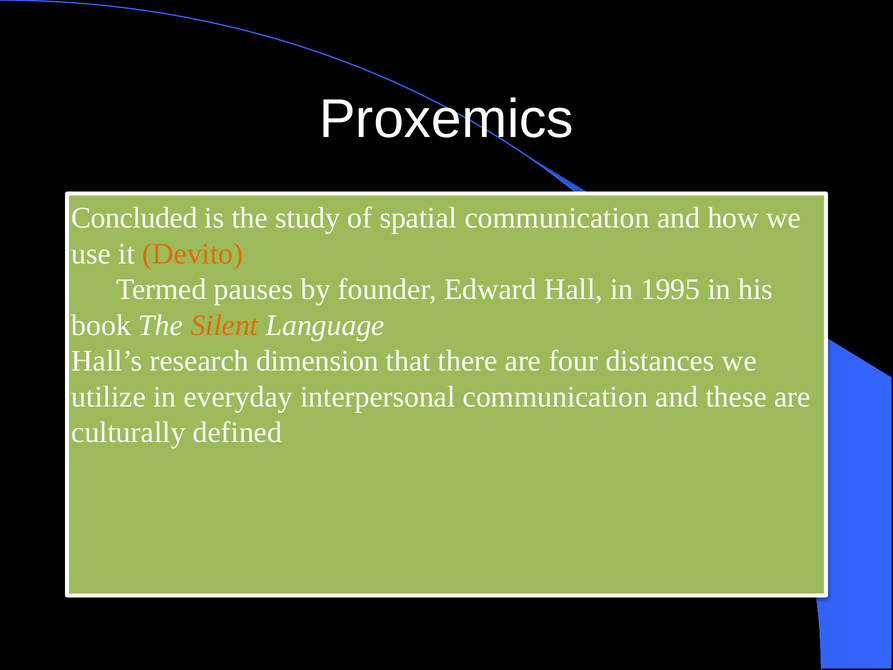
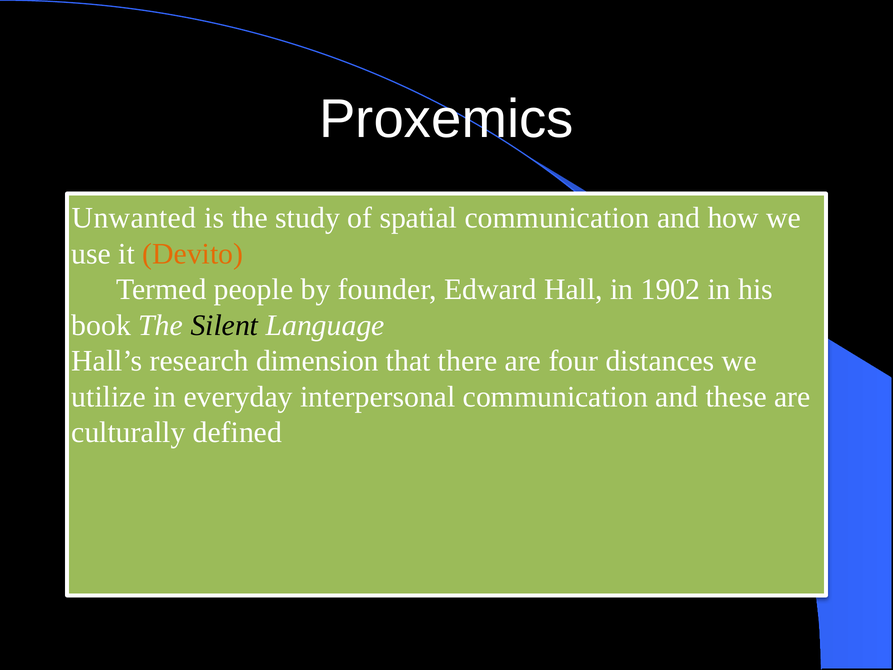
Concluded: Concluded -> Unwanted
pauses: pauses -> people
1995: 1995 -> 1902
Silent colour: orange -> black
